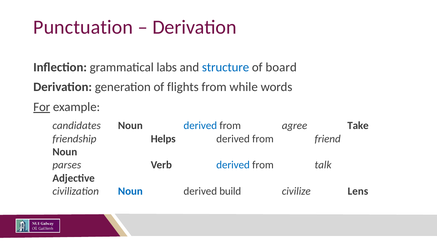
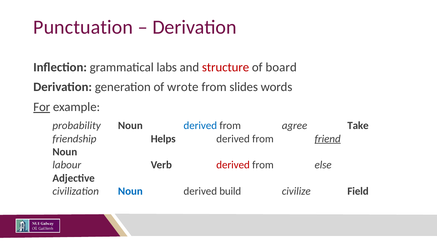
structure colour: blue -> red
flights: flights -> wrote
while: while -> slides
candidates: candidates -> probability
friend underline: none -> present
parses: parses -> labour
derived at (233, 165) colour: blue -> red
talk: talk -> else
Lens: Lens -> Field
